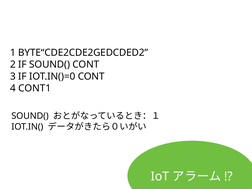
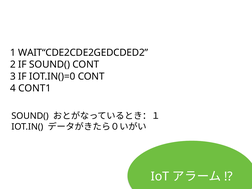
BYTE“CDE2CDE2GEDCDED2: BYTE“CDE2CDE2GEDCDED2 -> WAIT“CDE2CDE2GEDCDED2
